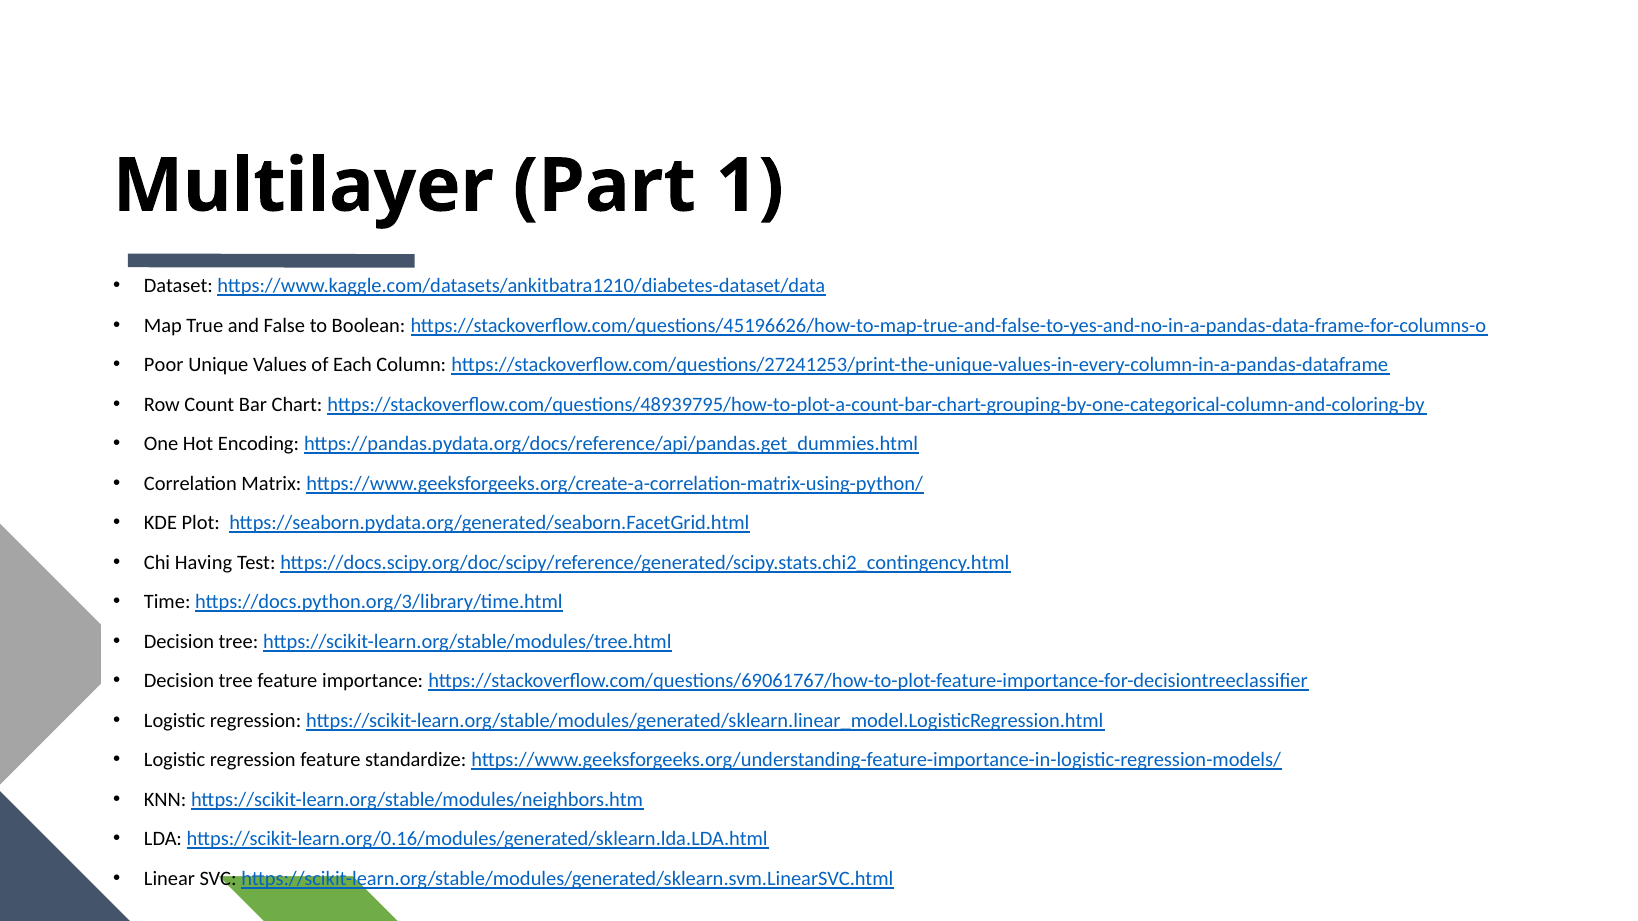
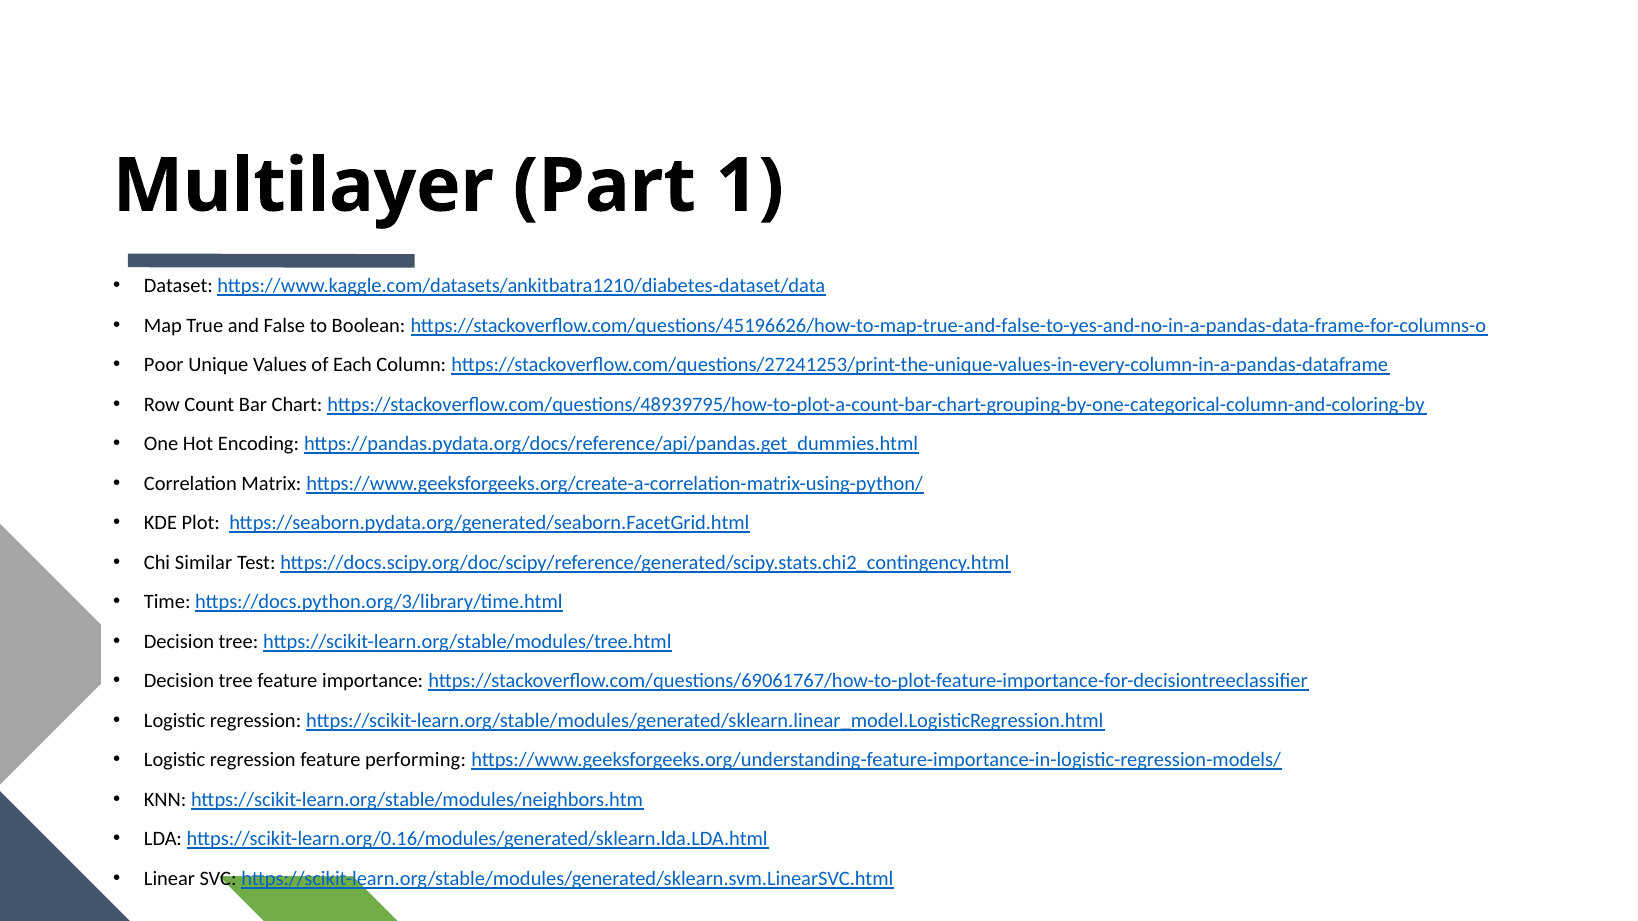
Having: Having -> Similar
standardize: standardize -> performing
